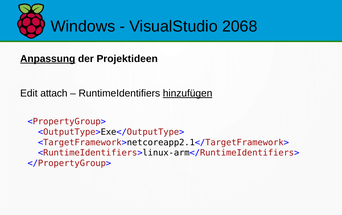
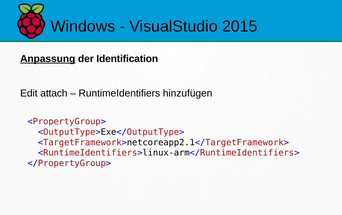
2068: 2068 -> 2015
Projektideen: Projektideen -> Identification
hinzufügen underline: present -> none
